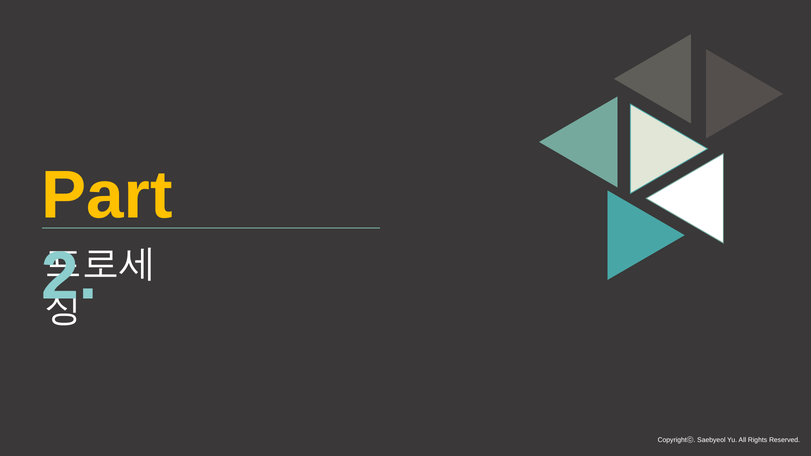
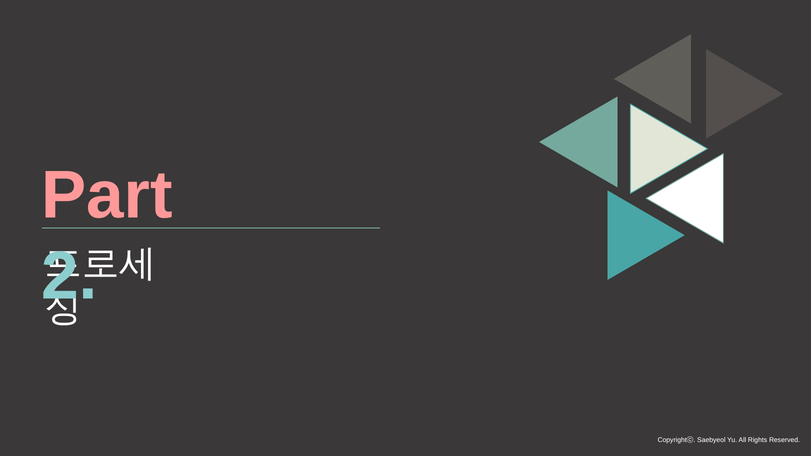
Part colour: yellow -> pink
